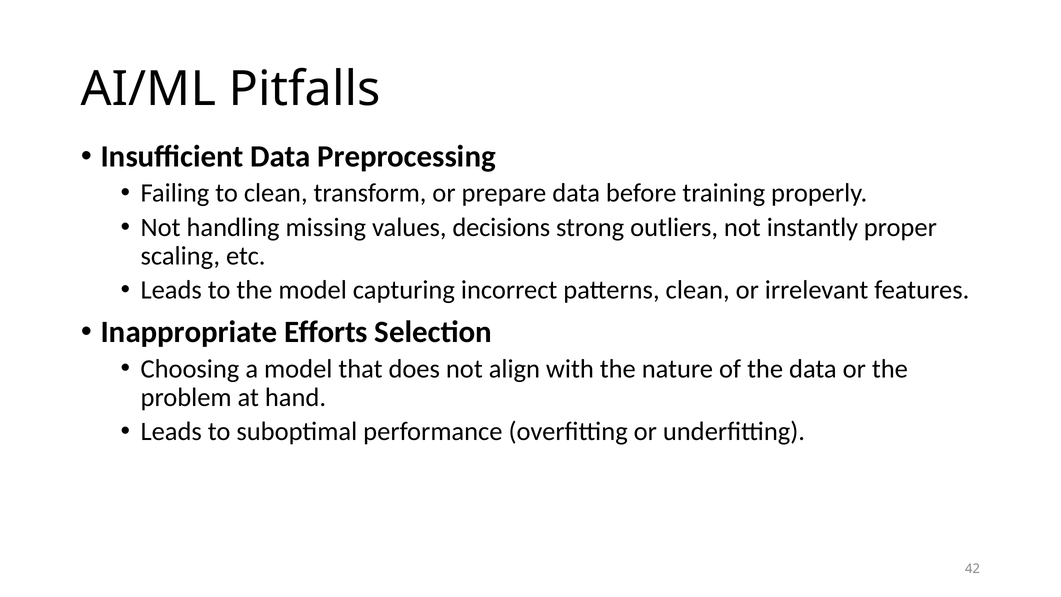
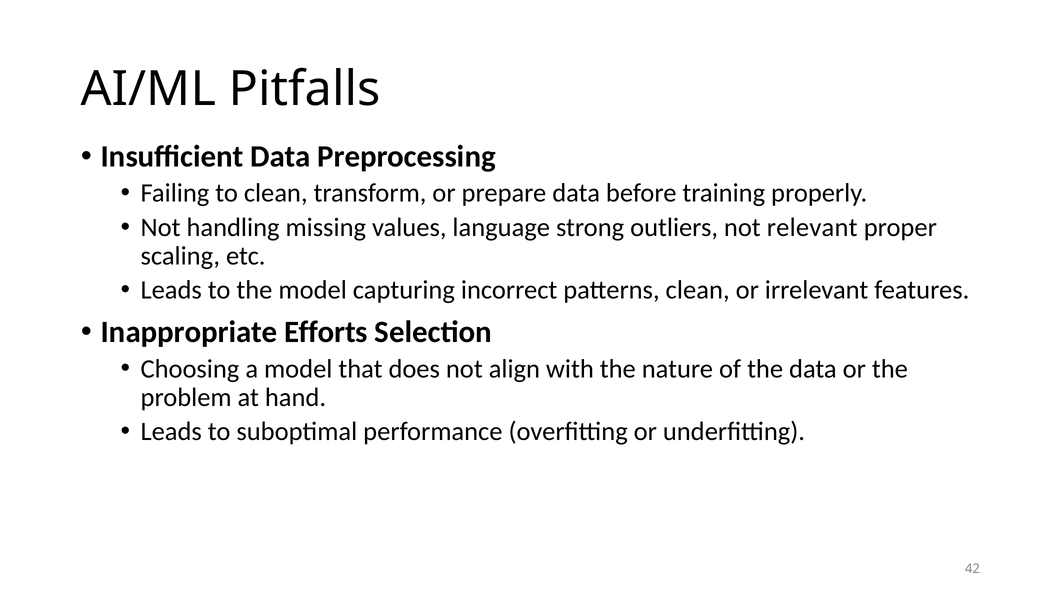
decisions: decisions -> language
instantly: instantly -> relevant
